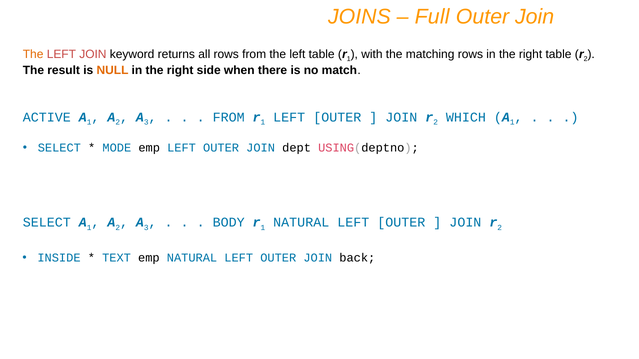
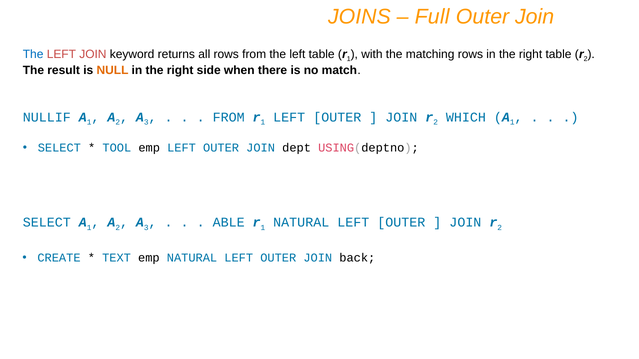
The at (33, 54) colour: orange -> blue
ACTIVE: ACTIVE -> NULLIF
MODE: MODE -> TOOL
BODY: BODY -> ABLE
INSIDE: INSIDE -> CREATE
